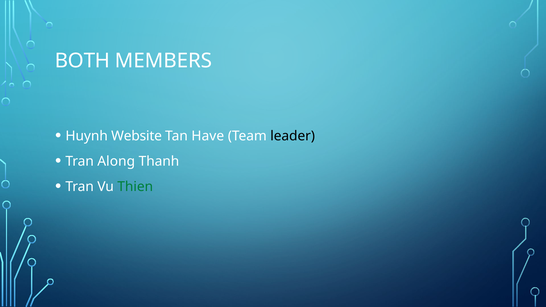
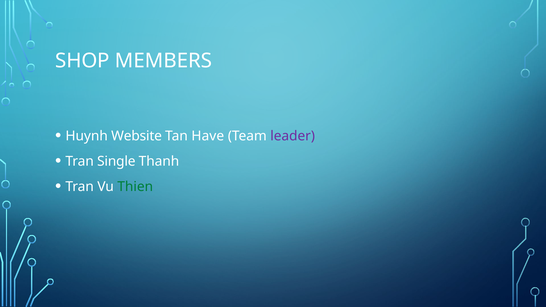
BOTH: BOTH -> SHOP
leader colour: black -> purple
Along: Along -> Single
